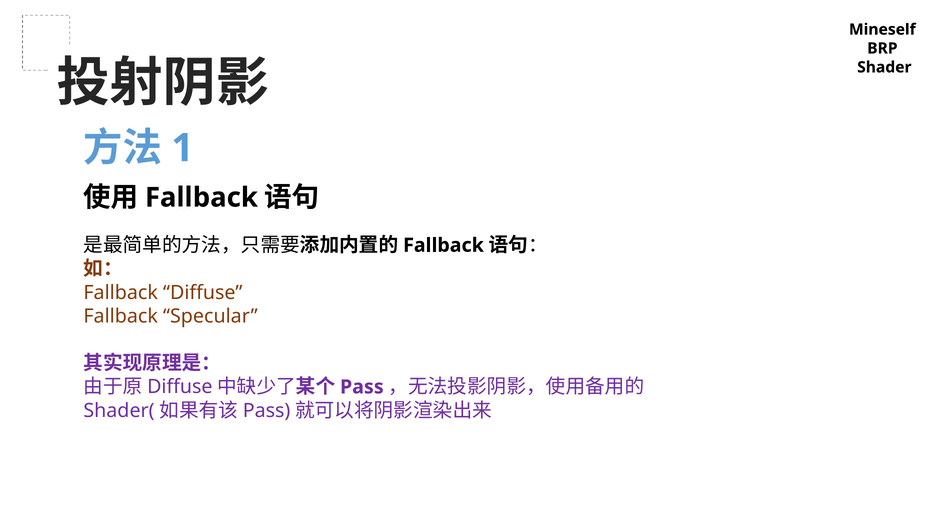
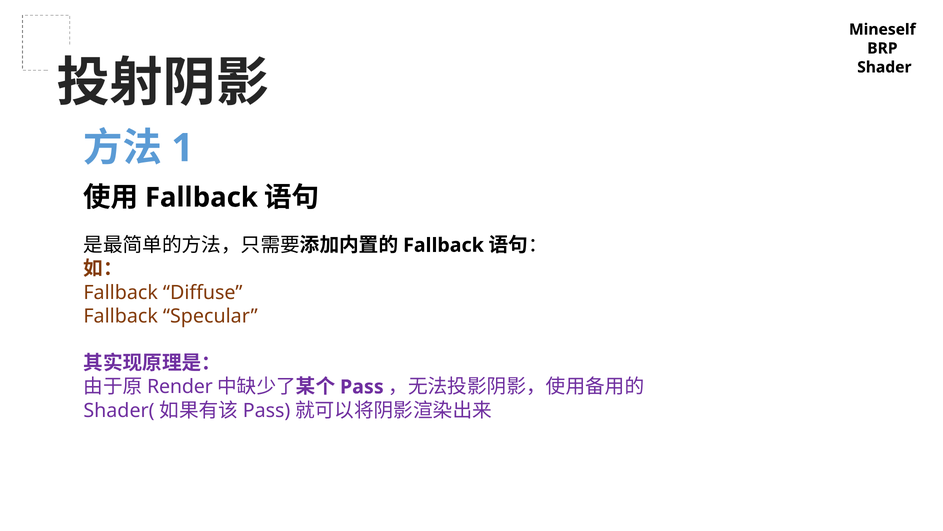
Diffuse at (180, 387): Diffuse -> Render
